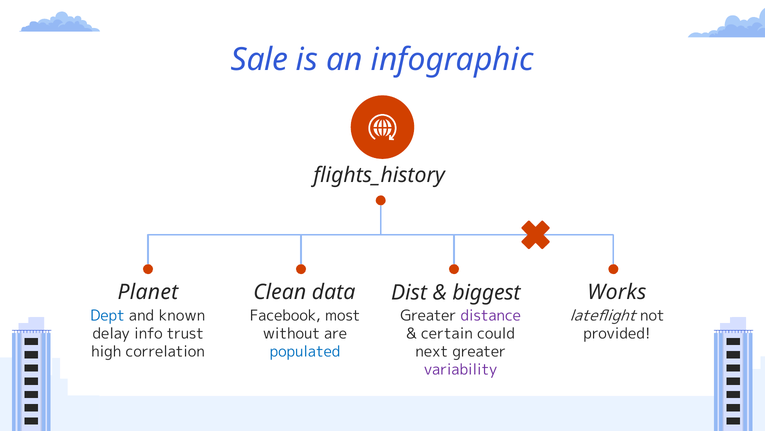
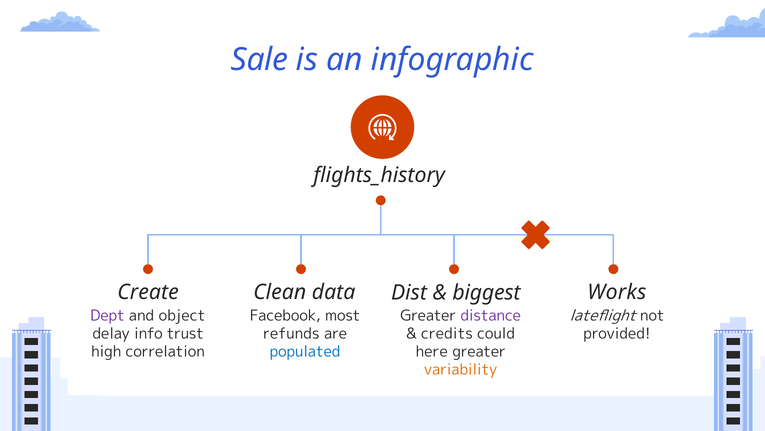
Planet: Planet -> Create
Dept colour: blue -> purple
known: known -> object
without: without -> refunds
certain: certain -> credits
next: next -> here
variability colour: purple -> orange
